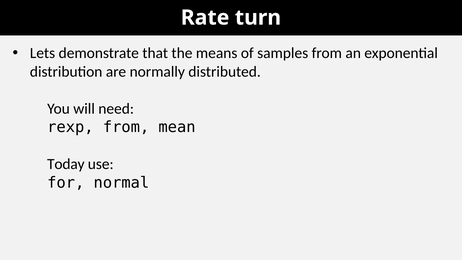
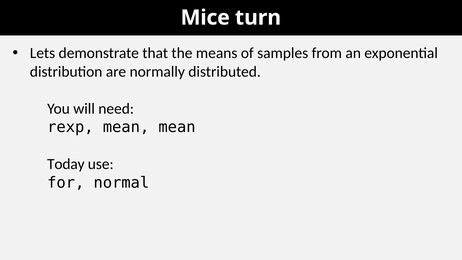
Rate: Rate -> Mice
rexp from: from -> mean
